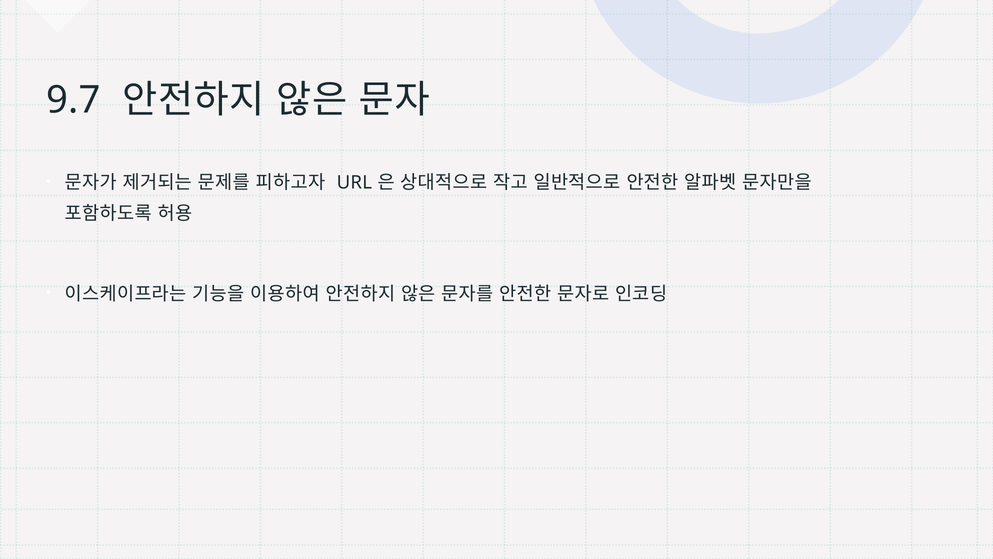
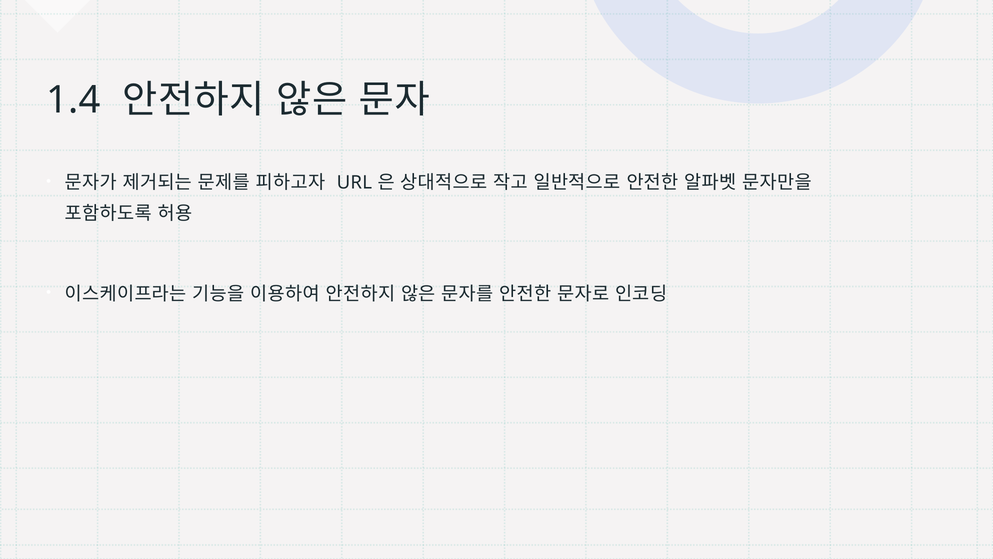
9.7: 9.7 -> 1.4
